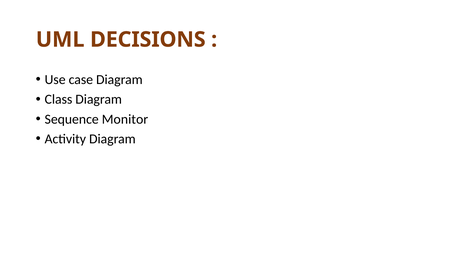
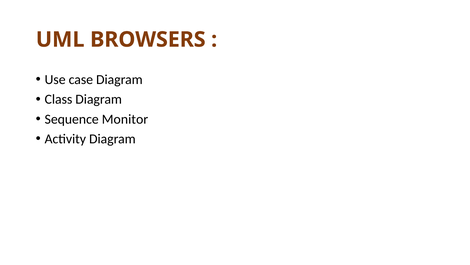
DECISIONS: DECISIONS -> BROWSERS
